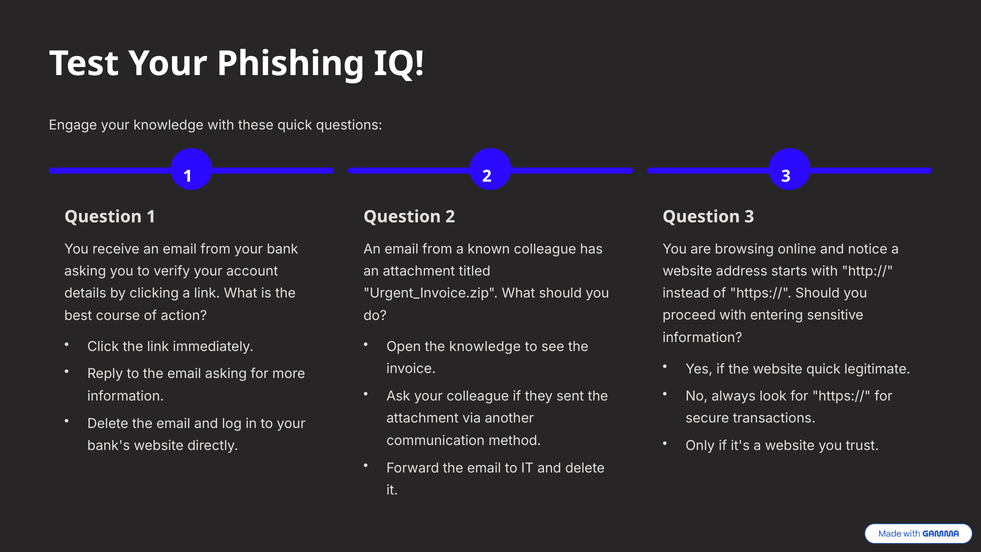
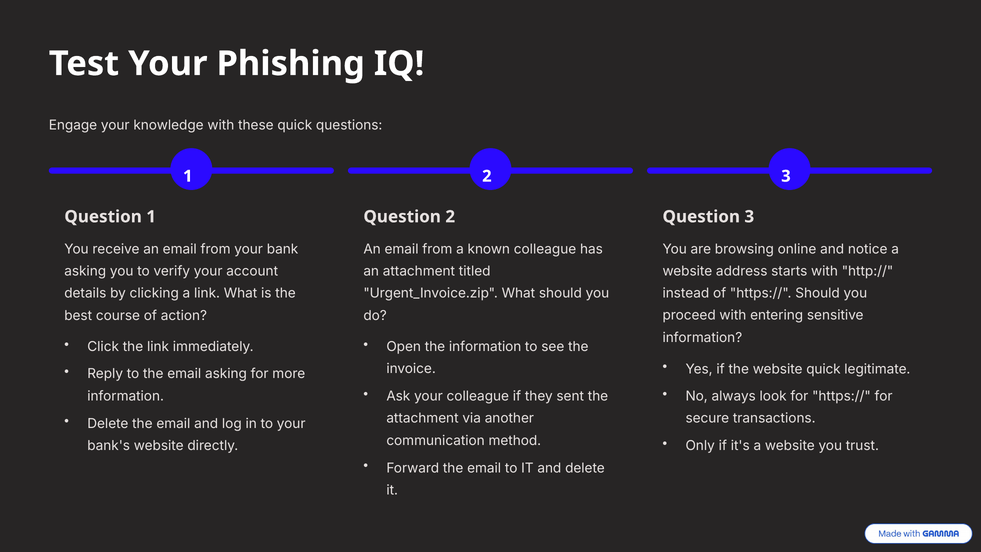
the knowledge: knowledge -> information
